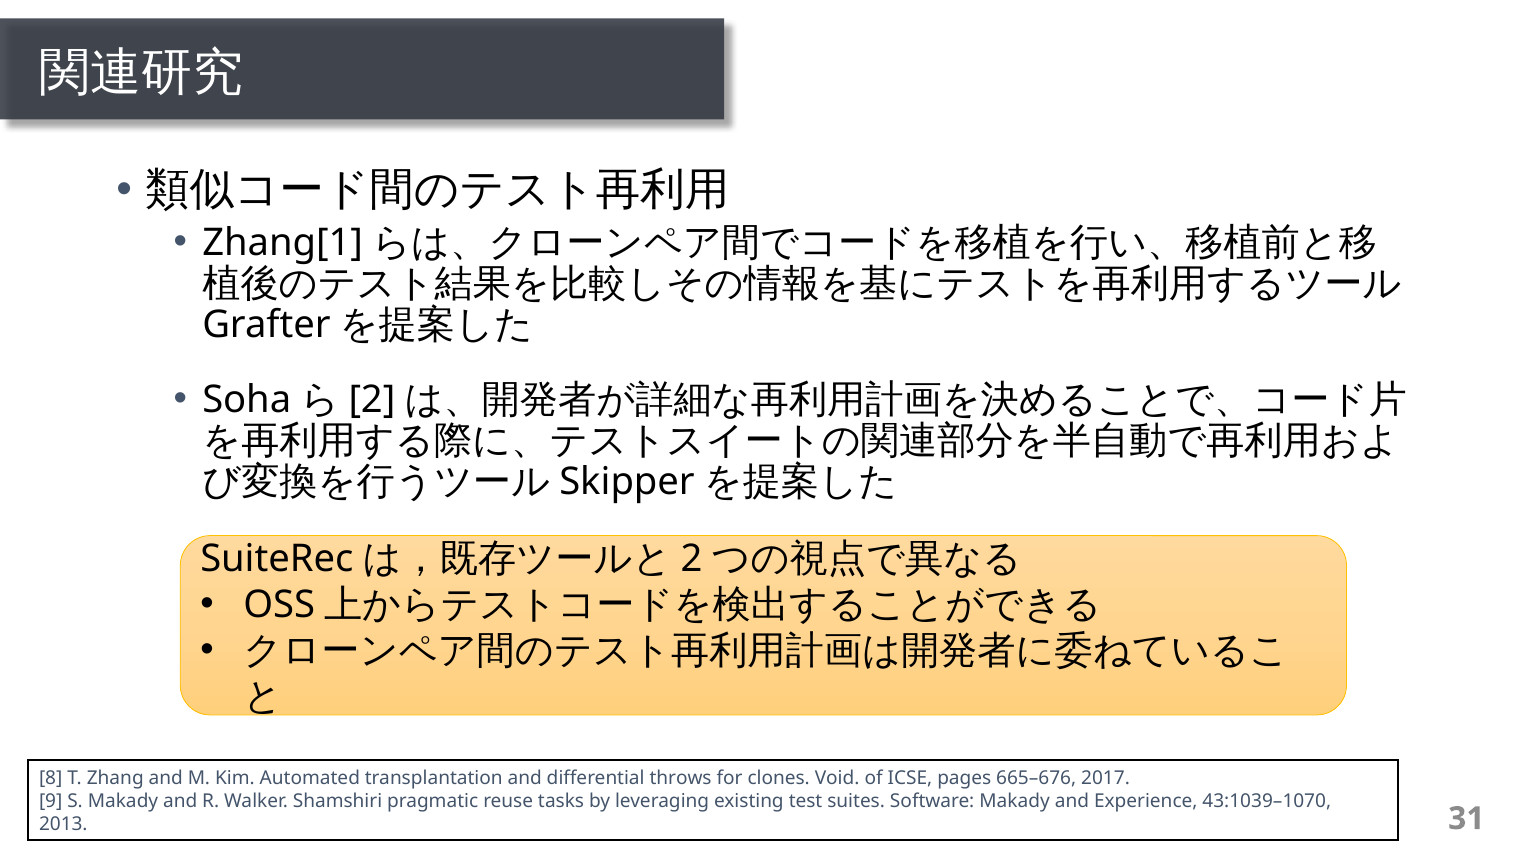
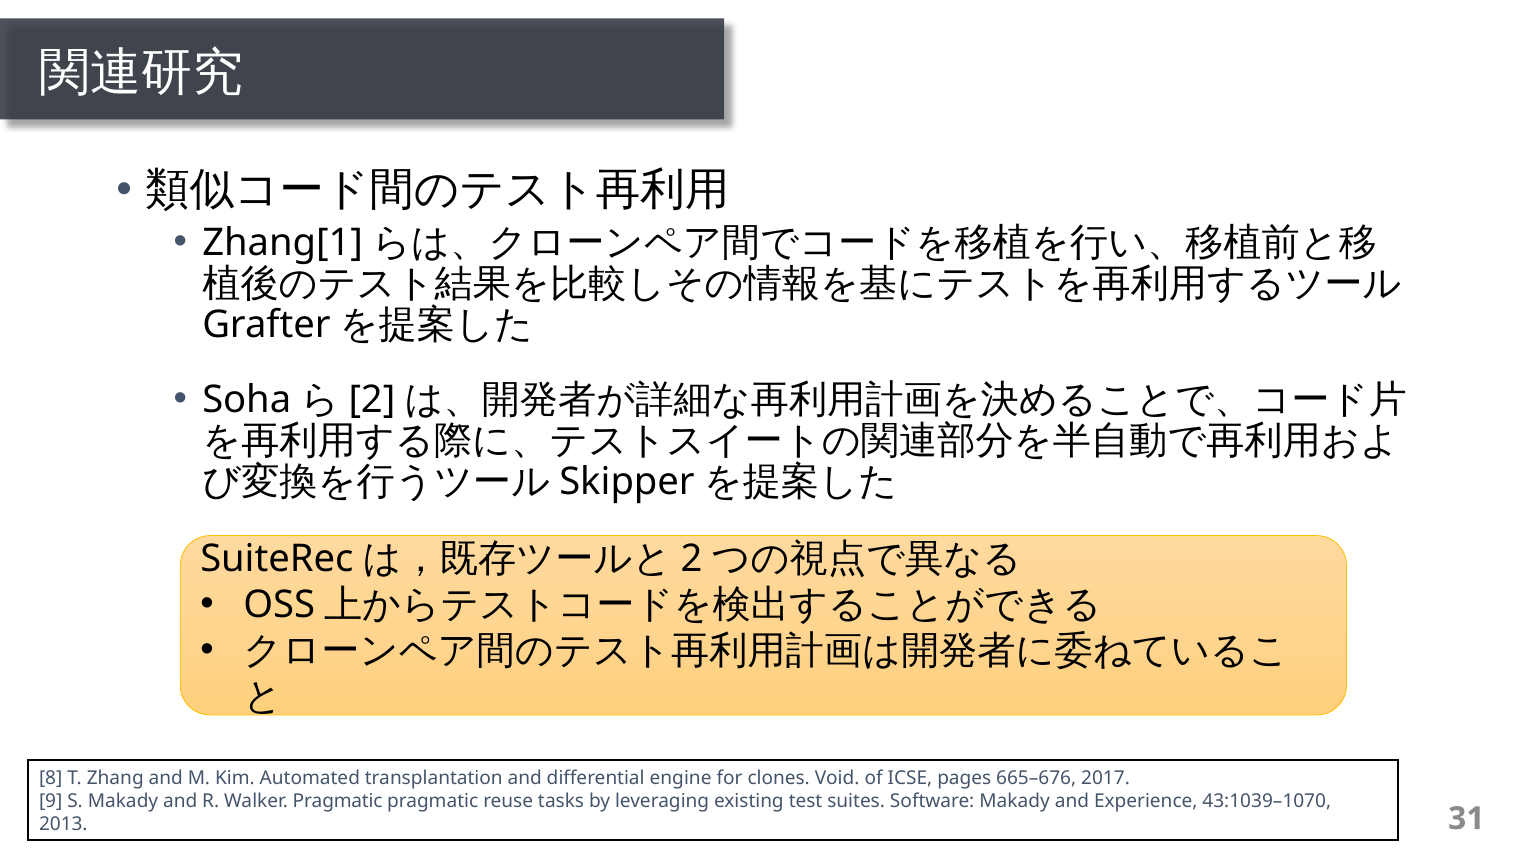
throws: throws -> engine
Walker Shamshiri: Shamshiri -> Pragmatic
